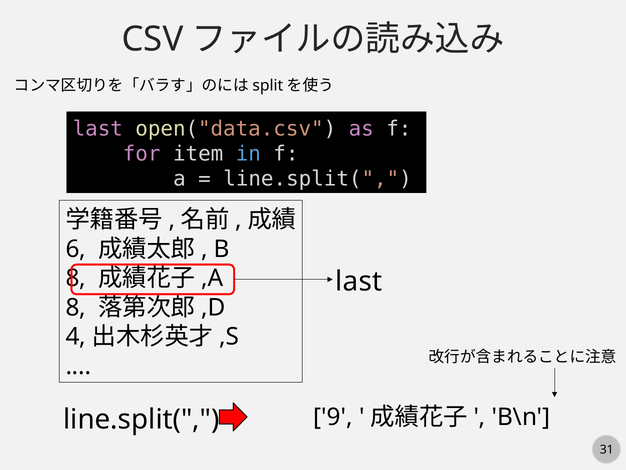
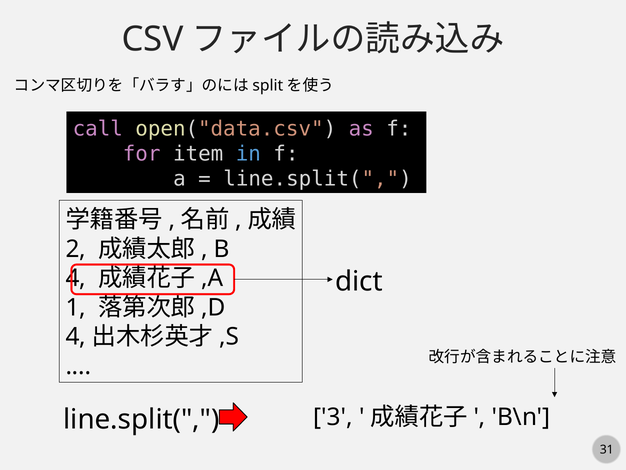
last at (98, 129): last -> call
6: 6 -> 2
8 at (76, 278): 8 -> 4
last at (359, 281): last -> dict
8 at (76, 307): 8 -> 1
9: 9 -> 3
